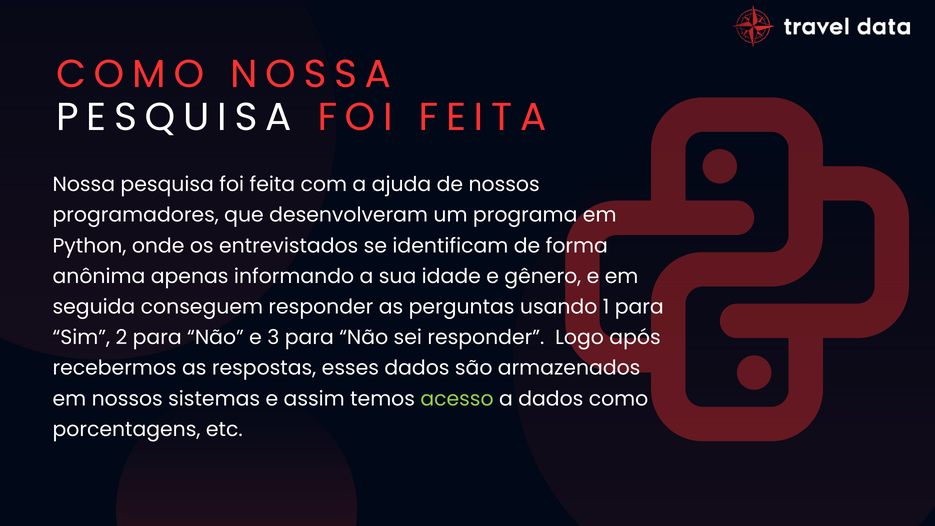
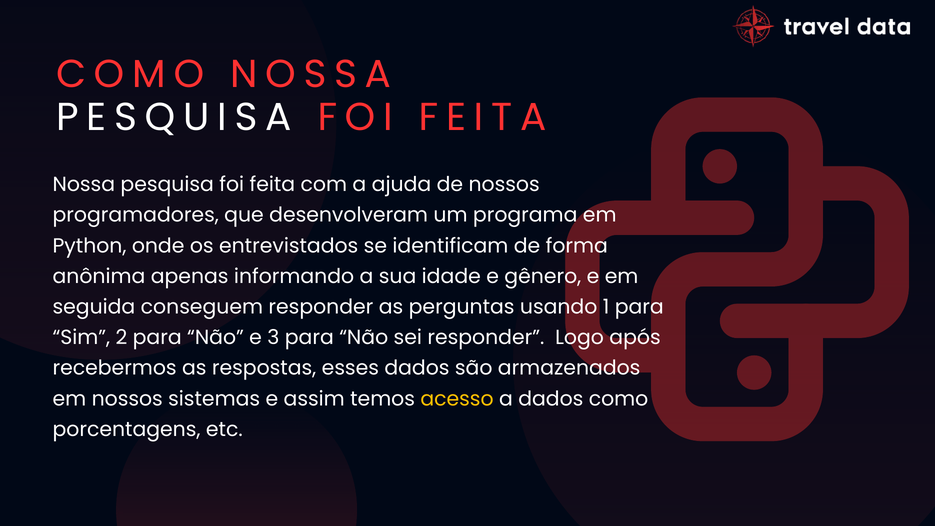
acesso colour: light green -> yellow
